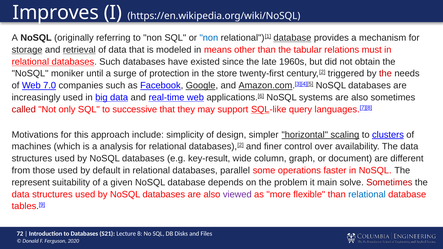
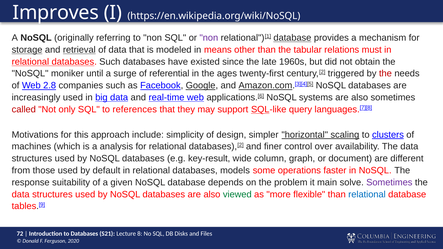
non at (209, 38) colour: blue -> purple
protection: protection -> referential
store: store -> ages
7.0: 7.0 -> 2.8
successive: successive -> references
parallel: parallel -> models
represent: represent -> response
Sometimes at (389, 183) colour: red -> purple
viewed colour: purple -> green
